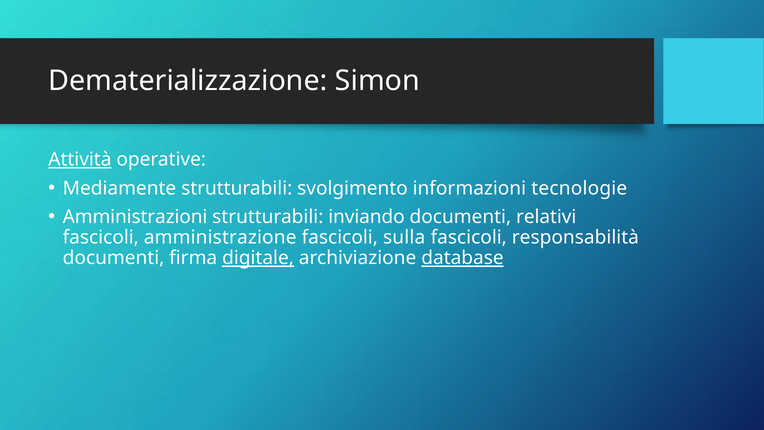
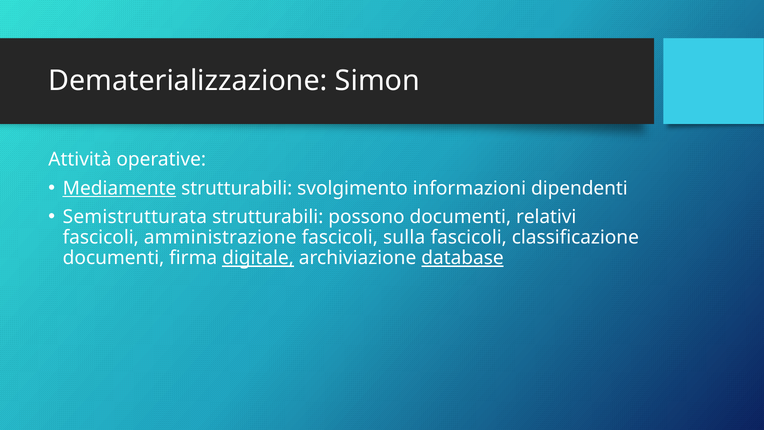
Attività underline: present -> none
Mediamente underline: none -> present
tecnologie: tecnologie -> dipendenti
Amministrazioni: Amministrazioni -> Semistrutturata
inviando: inviando -> possono
responsabilità: responsabilità -> classificazione
